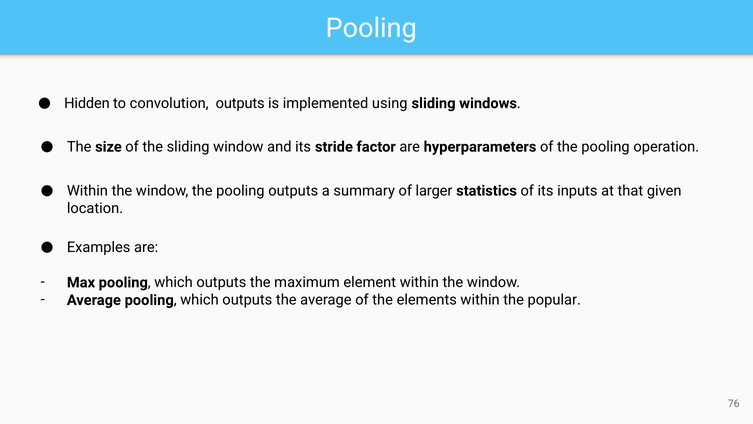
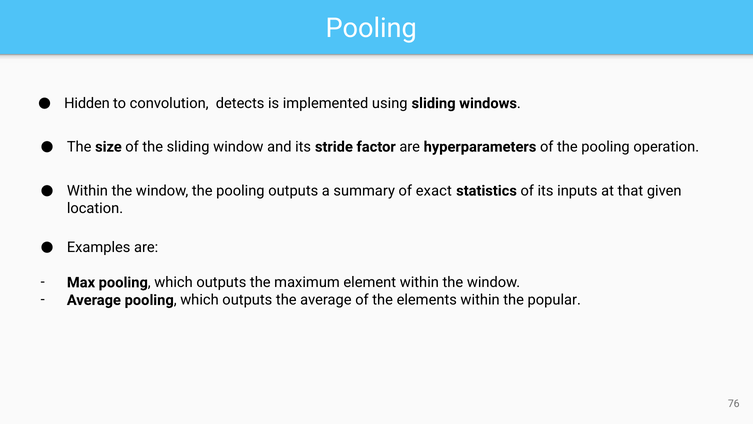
convolution outputs: outputs -> detects
larger: larger -> exact
